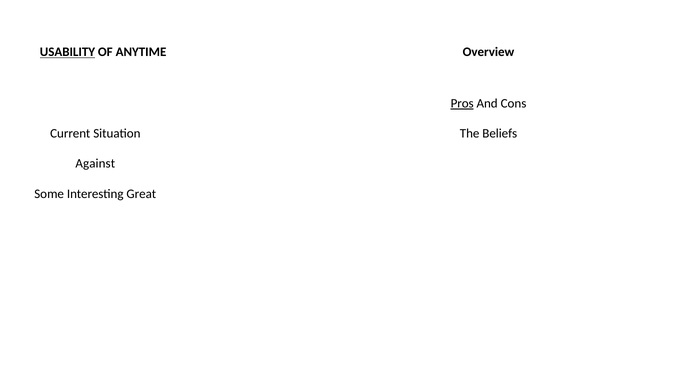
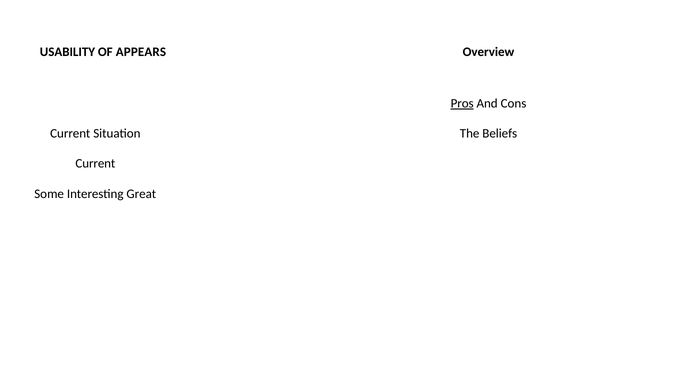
USABILITY underline: present -> none
ANYTIME: ANYTIME -> APPEARS
Against at (95, 164): Against -> Current
